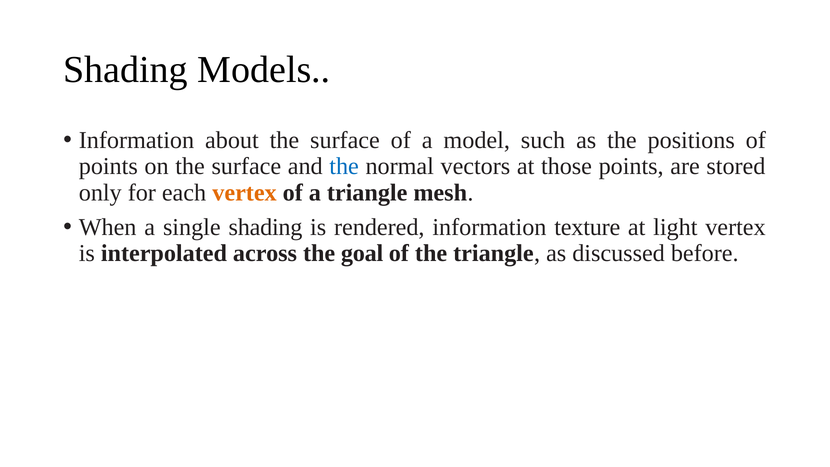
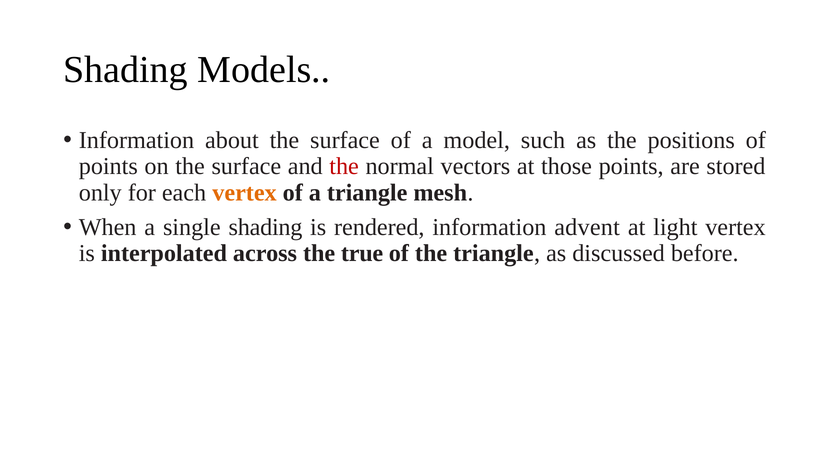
the at (344, 166) colour: blue -> red
texture: texture -> advent
goal: goal -> true
